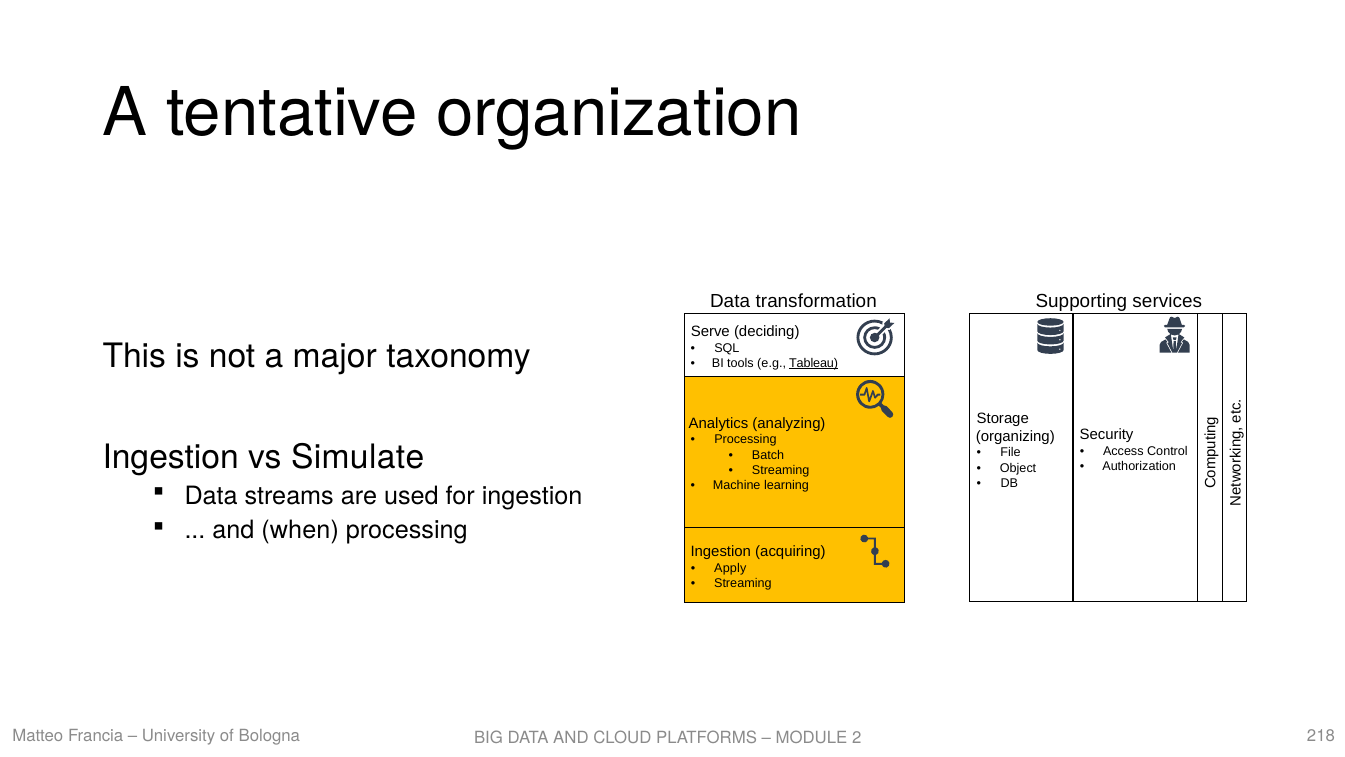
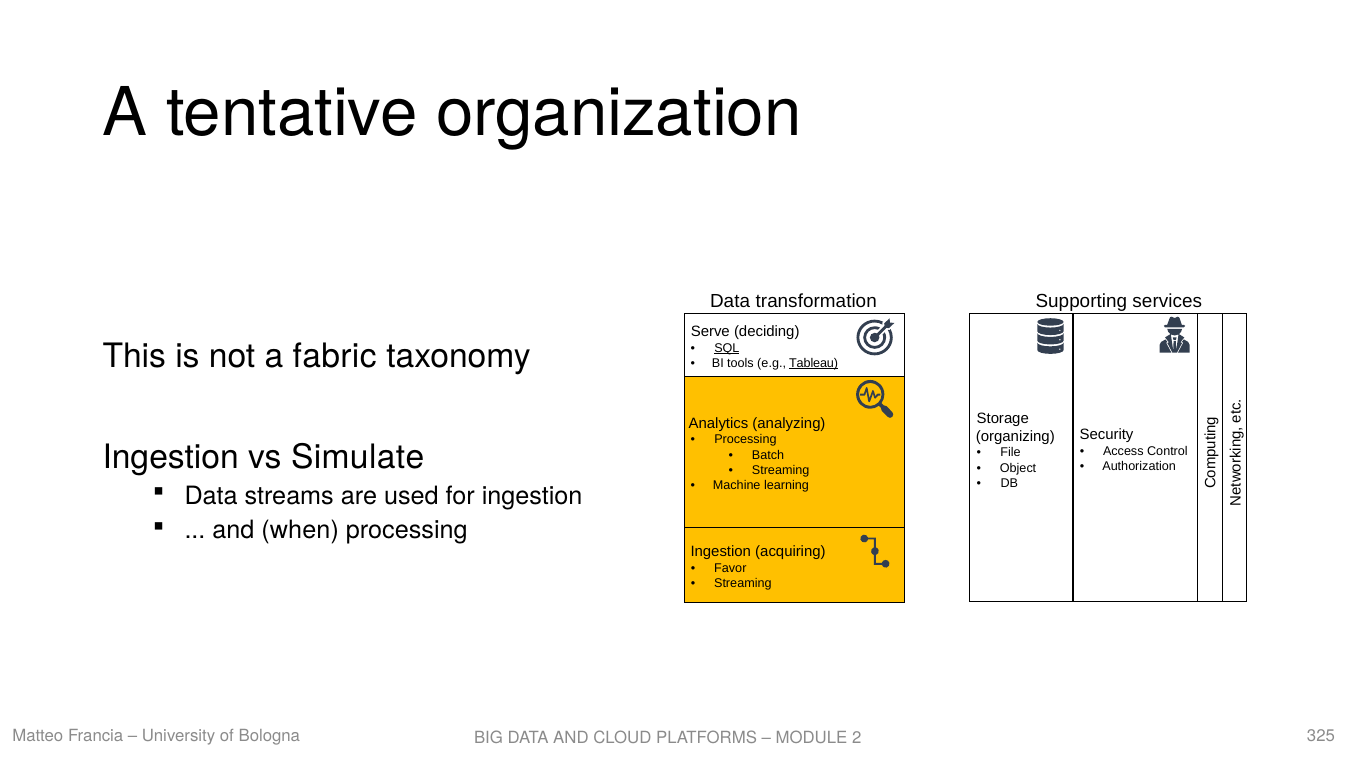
SQL underline: none -> present
major: major -> fabric
Apply: Apply -> Favor
218: 218 -> 325
